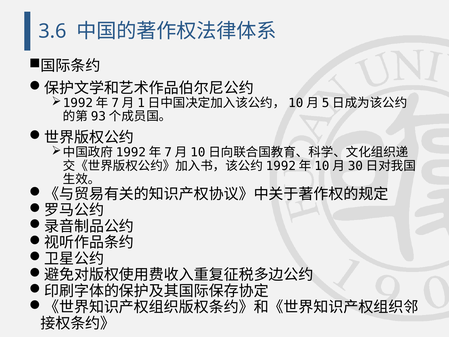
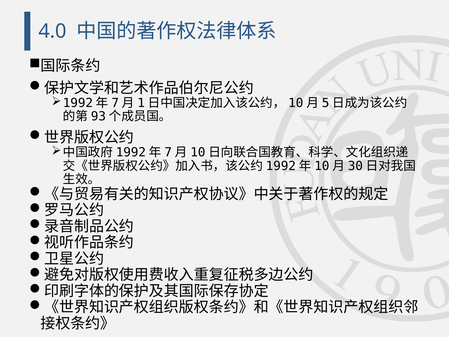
3.6: 3.6 -> 4.0
